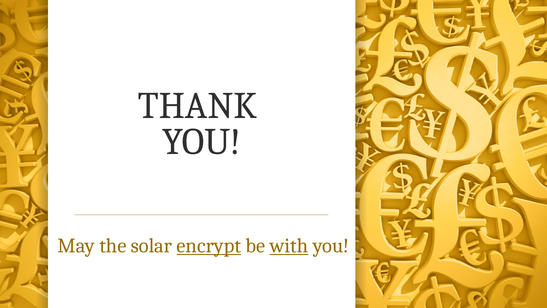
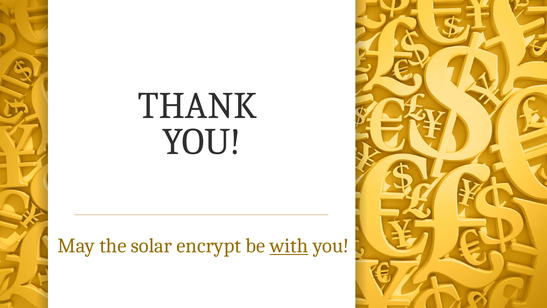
encrypt underline: present -> none
